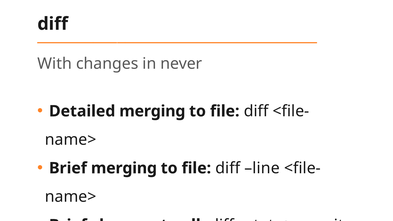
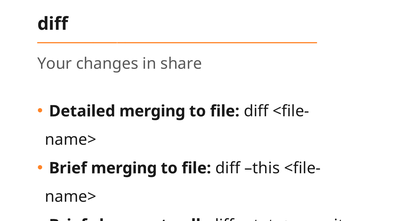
With: With -> Your
never: never -> share
line: line -> this
